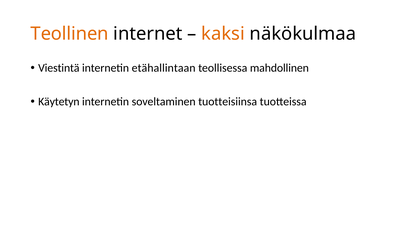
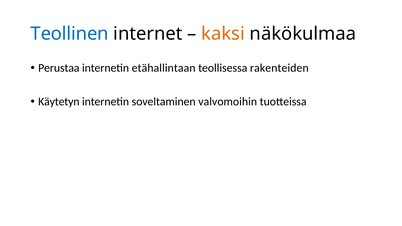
Teollinen colour: orange -> blue
Viestintä: Viestintä -> Perustaa
mahdollinen: mahdollinen -> rakenteiden
tuotteisiinsa: tuotteisiinsa -> valvomoihin
